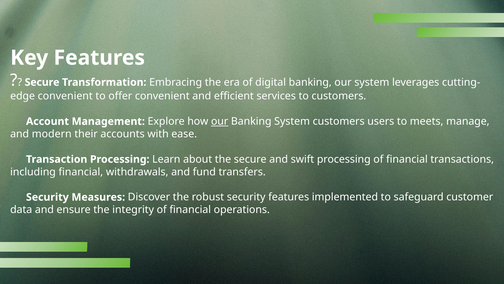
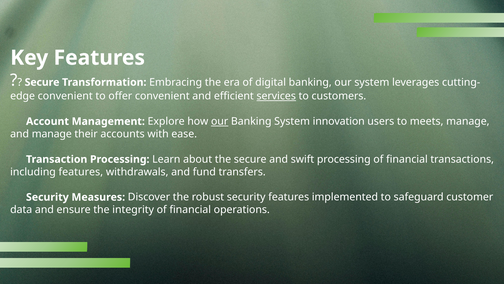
services underline: none -> present
System customers: customers -> innovation
and modern: modern -> manage
including financial: financial -> features
